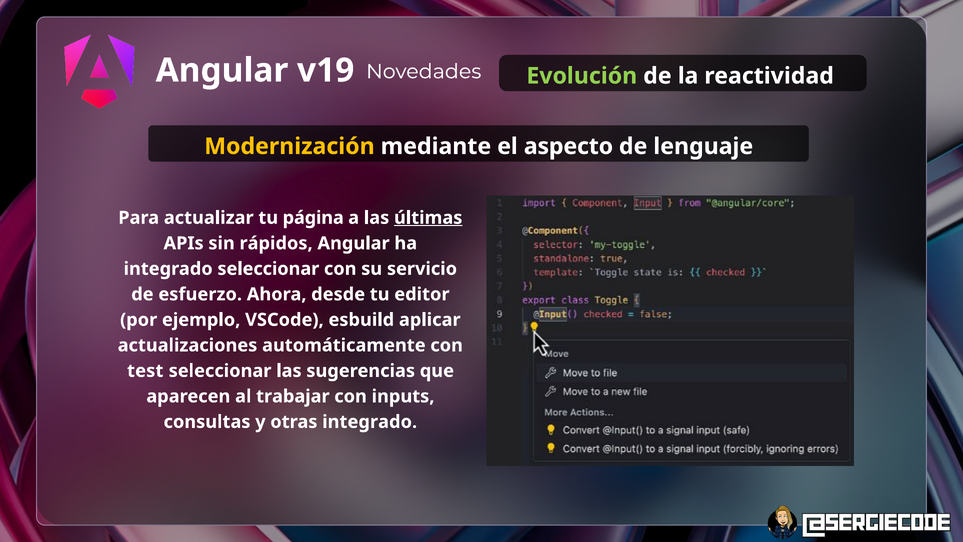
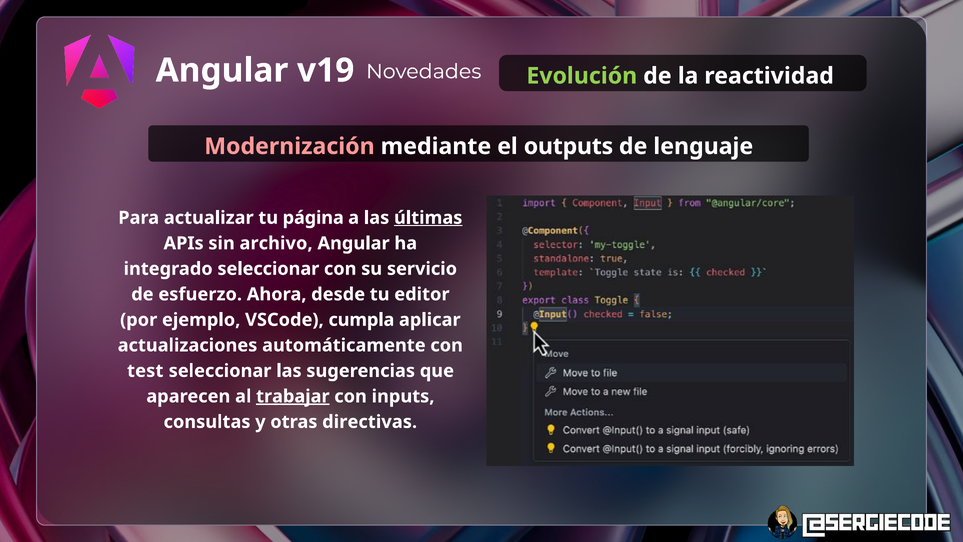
Modernización colour: yellow -> pink
aspecto: aspecto -> outputs
rápidos: rápidos -> archivo
esbuild: esbuild -> cumpla
trabajar underline: none -> present
otras integrado: integrado -> directivas
